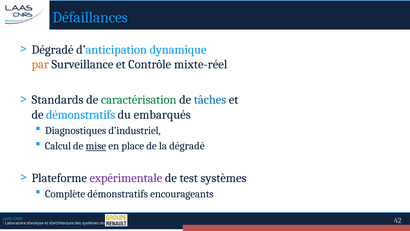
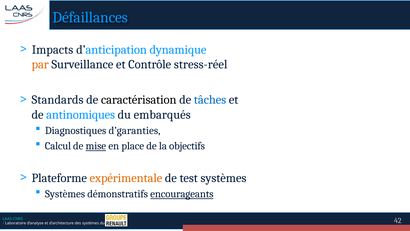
Dégradé at (53, 49): Dégradé -> Impacts
mixte-réel: mixte-réel -> stress-réel
caractérisation colour: green -> black
de démonstratifs: démonstratifs -> antinomiques
d’industriel: d’industriel -> d’garanties
la dégradé: dégradé -> objectifs
expérimentale colour: purple -> orange
Complète at (65, 194): Complète -> Systèmes
encourageants underline: none -> present
